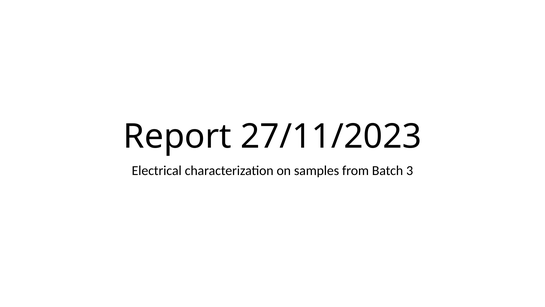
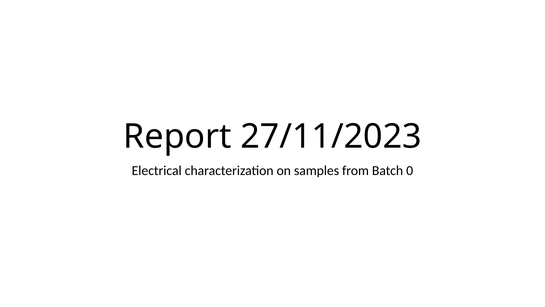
3: 3 -> 0
